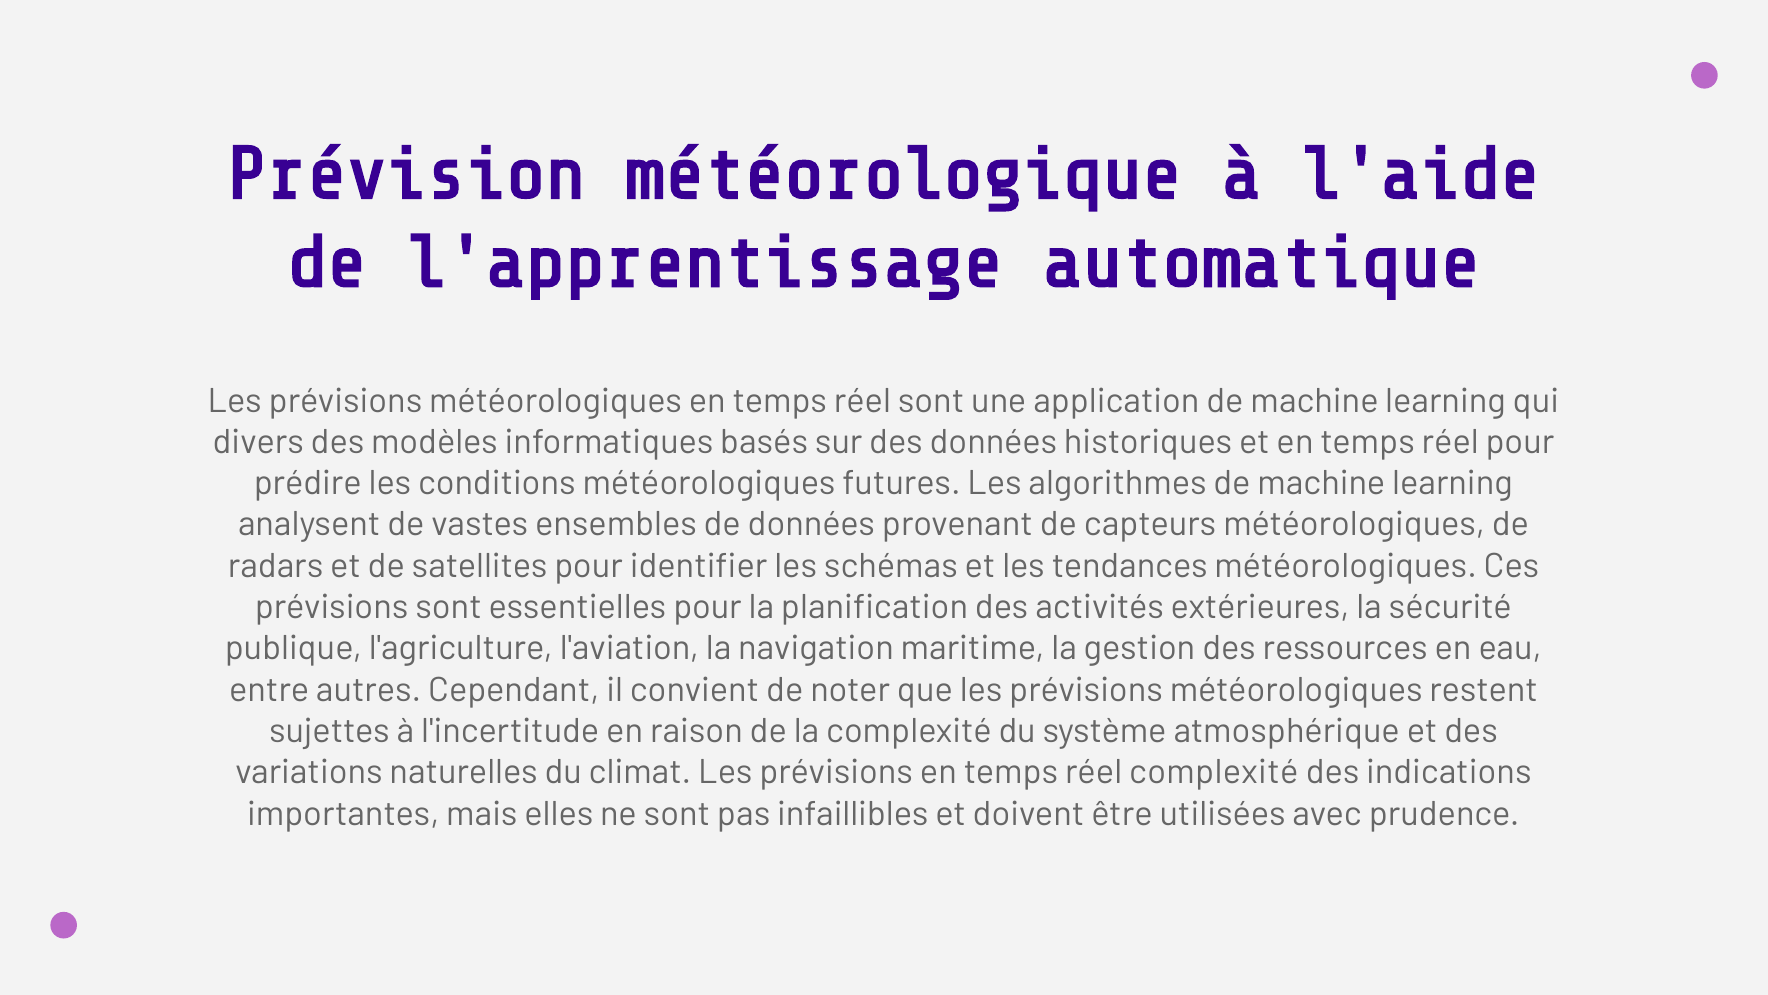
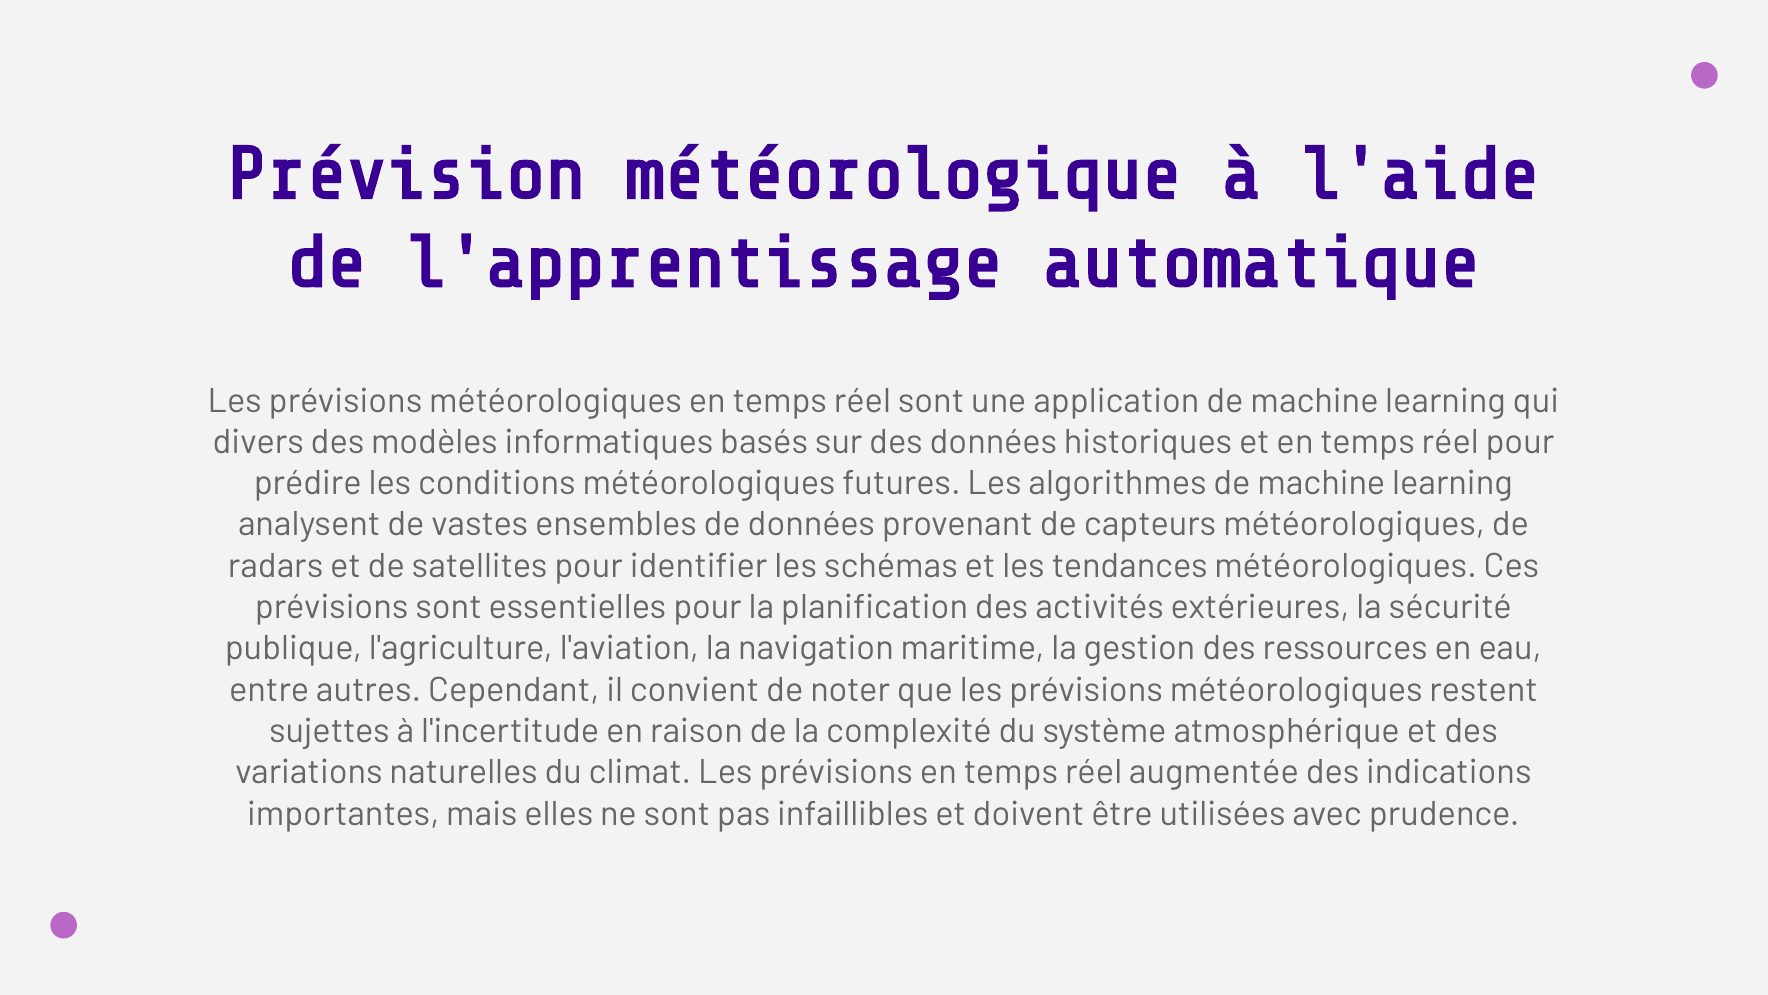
réel complexité: complexité -> augmentée
